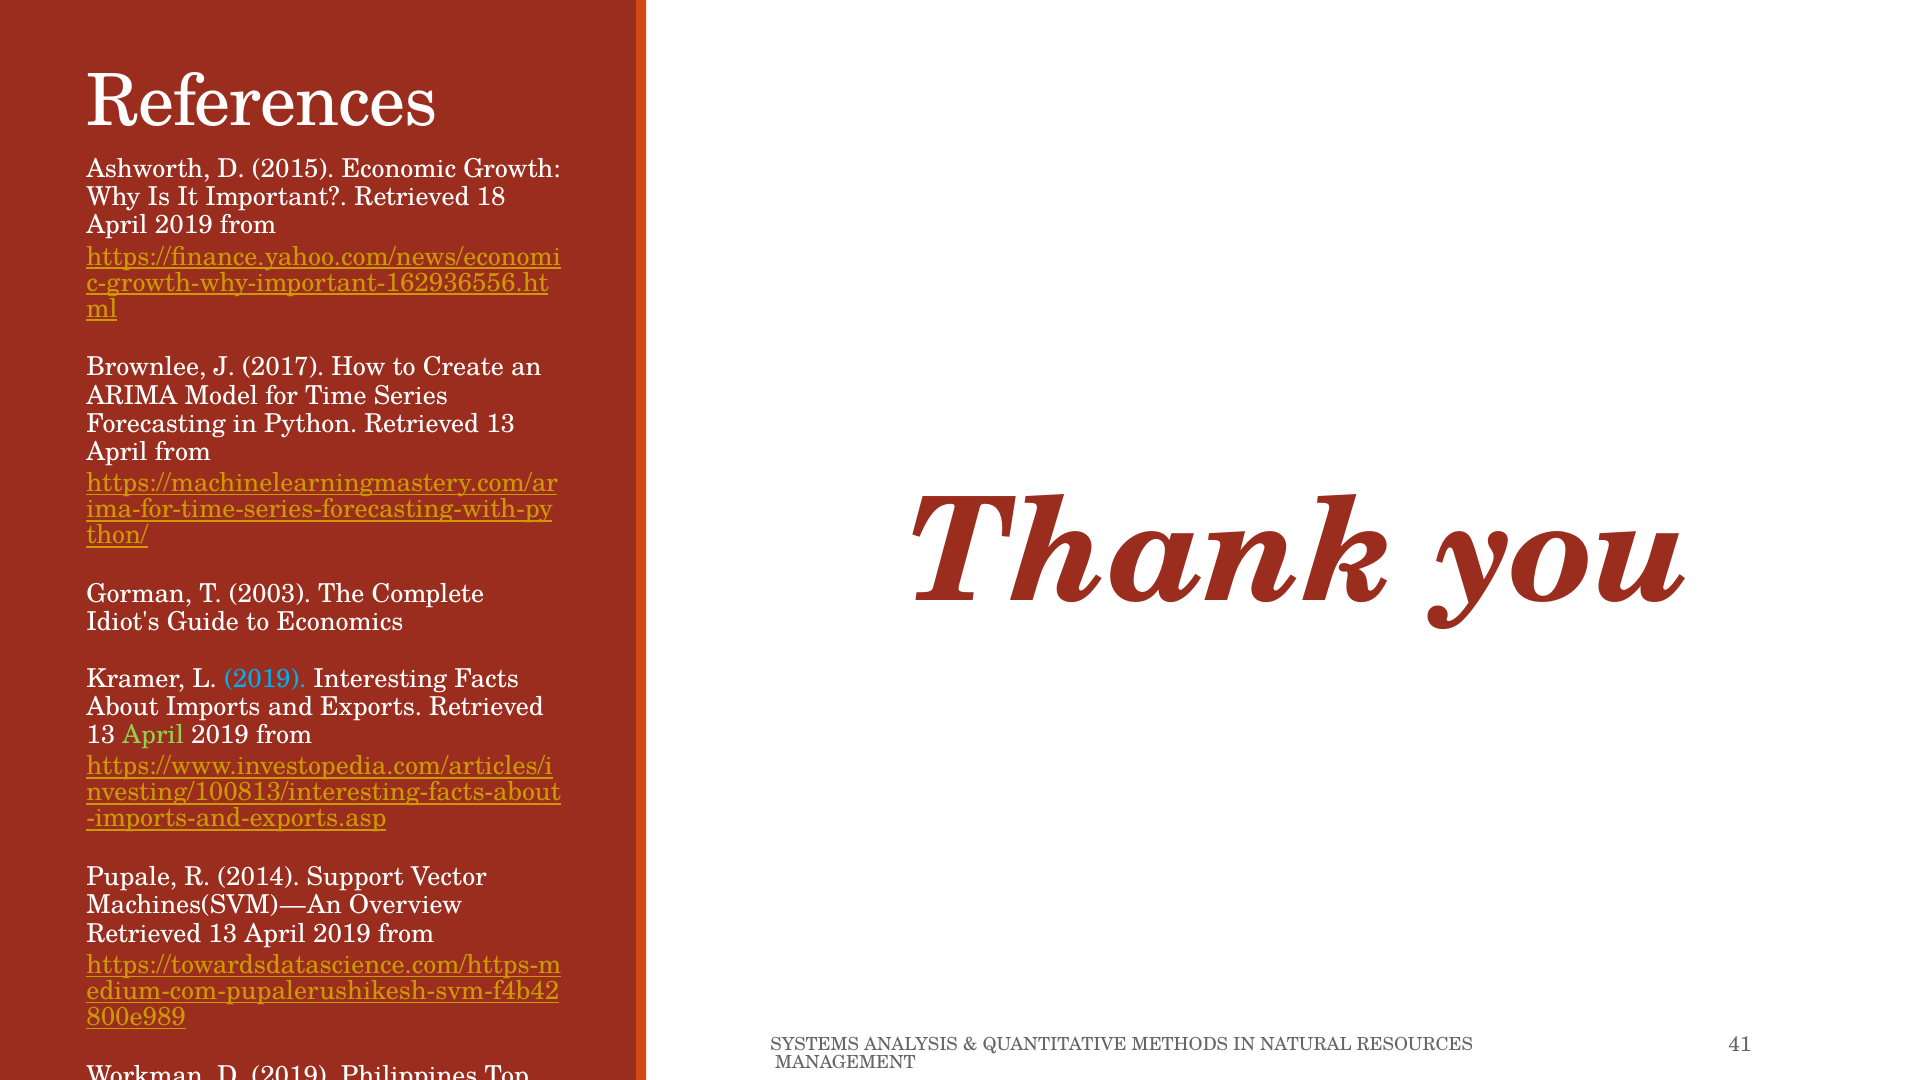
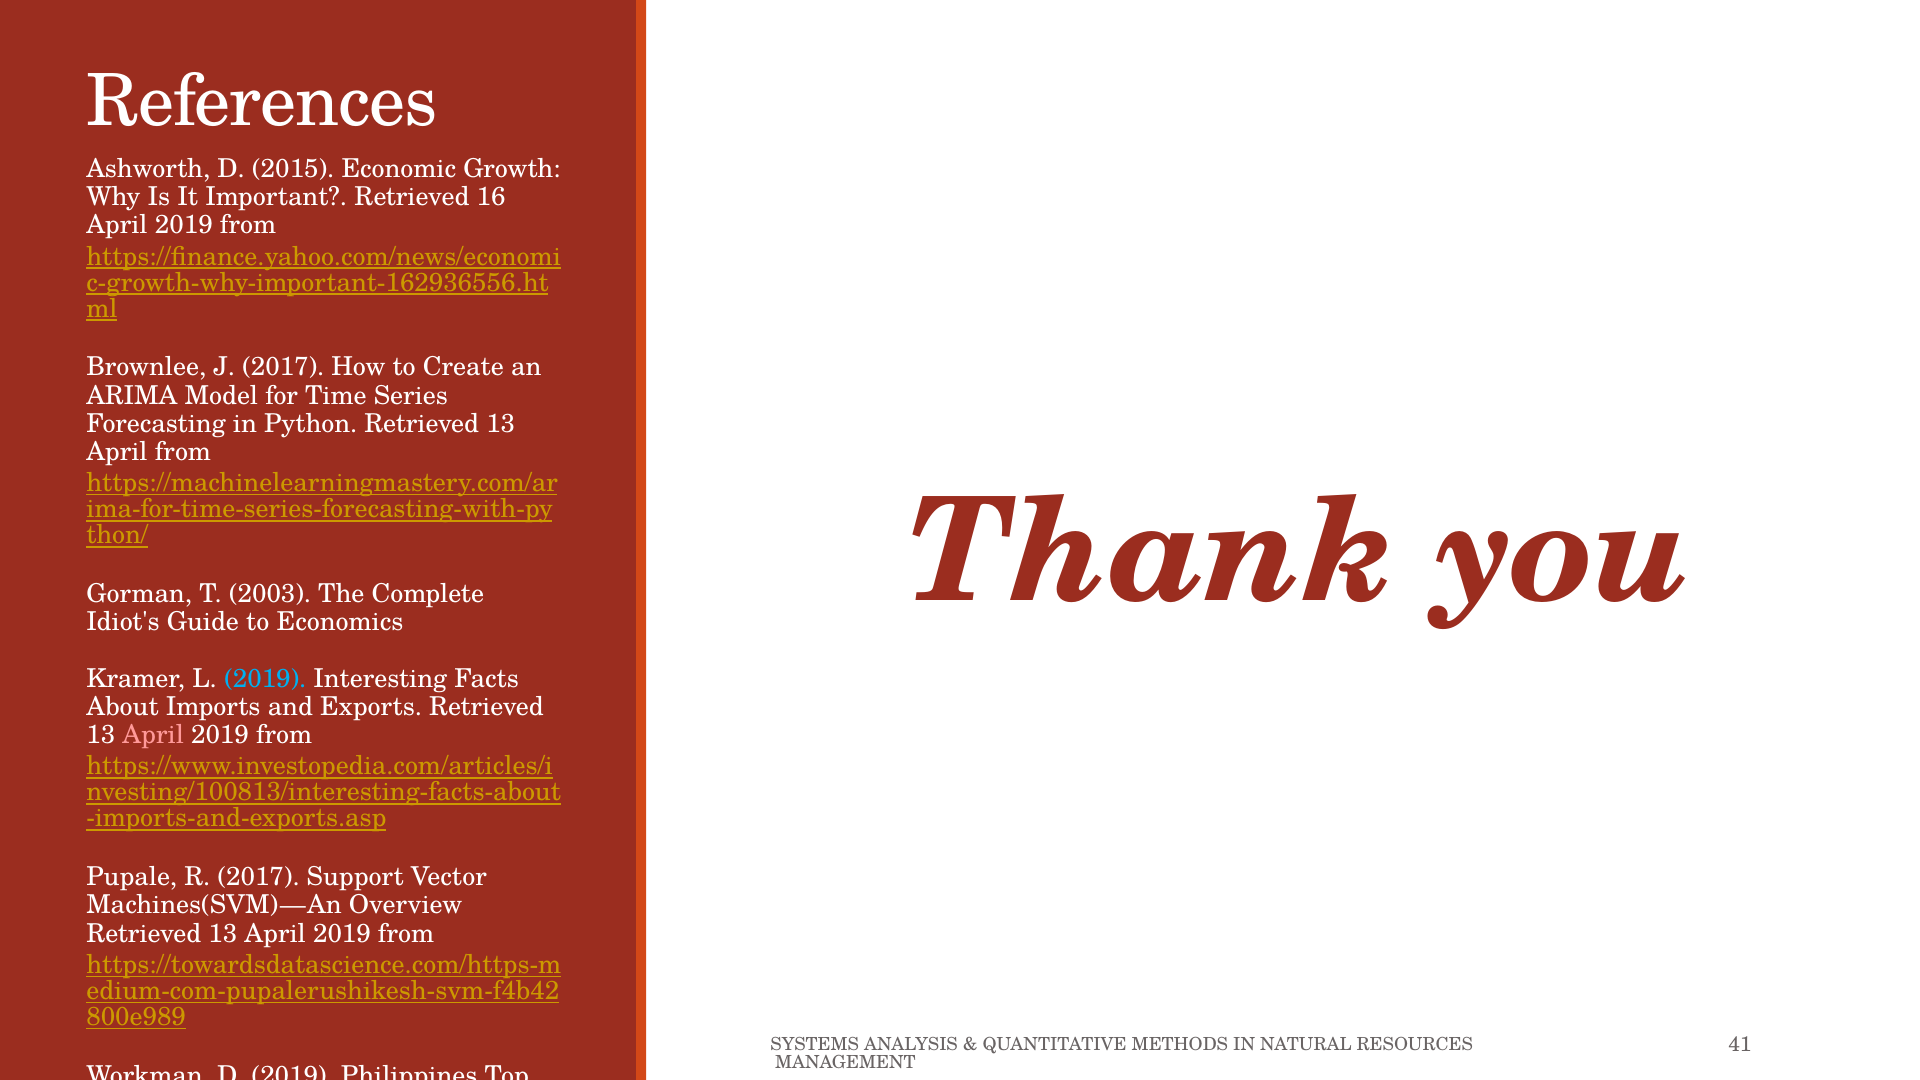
18: 18 -> 16
April at (153, 735) colour: light green -> pink
R 2014: 2014 -> 2017
